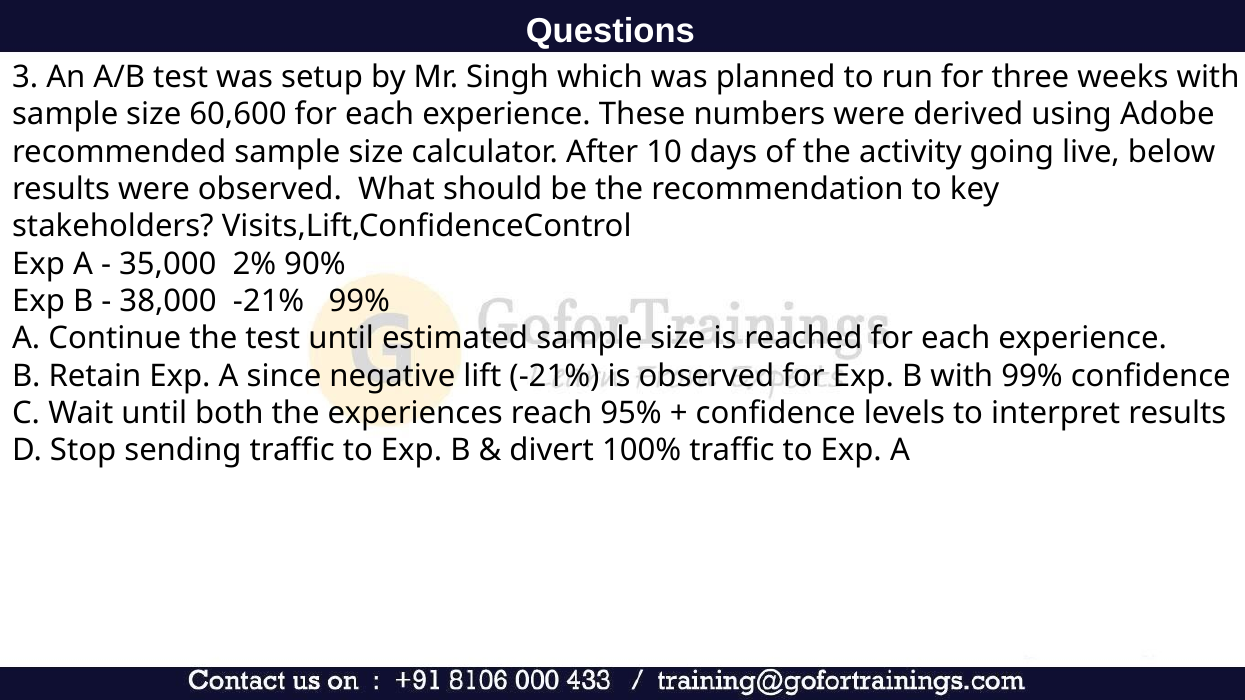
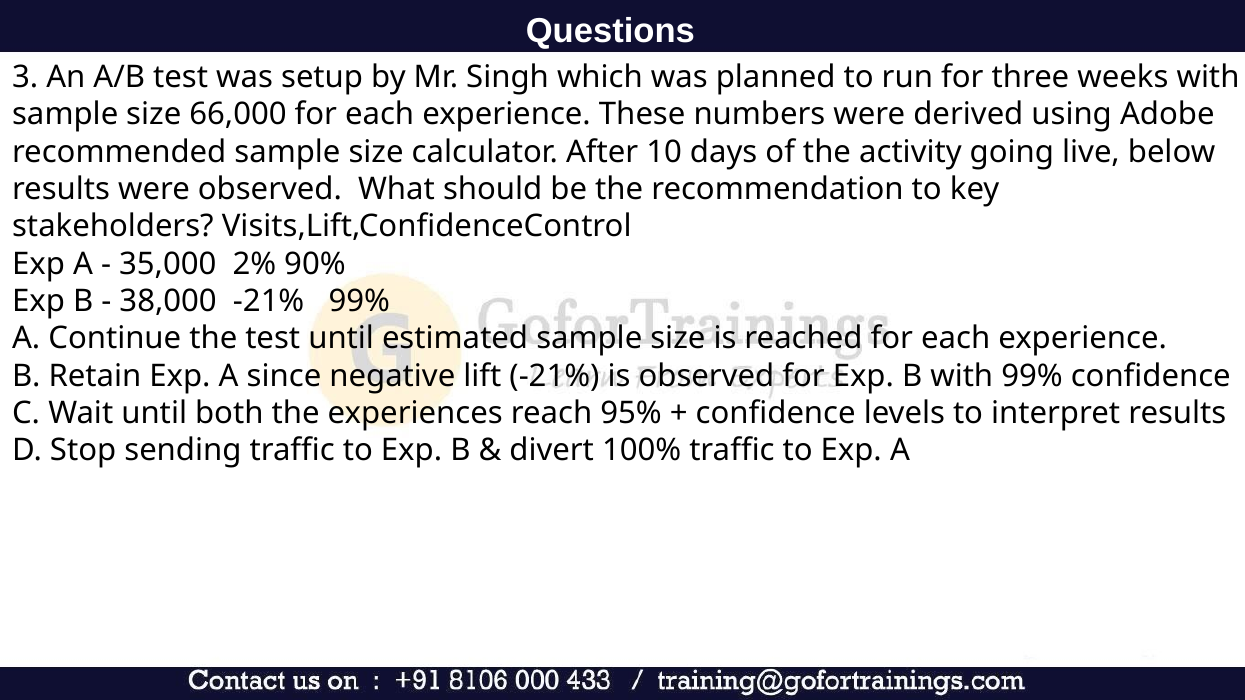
60,600: 60,600 -> 66,000
